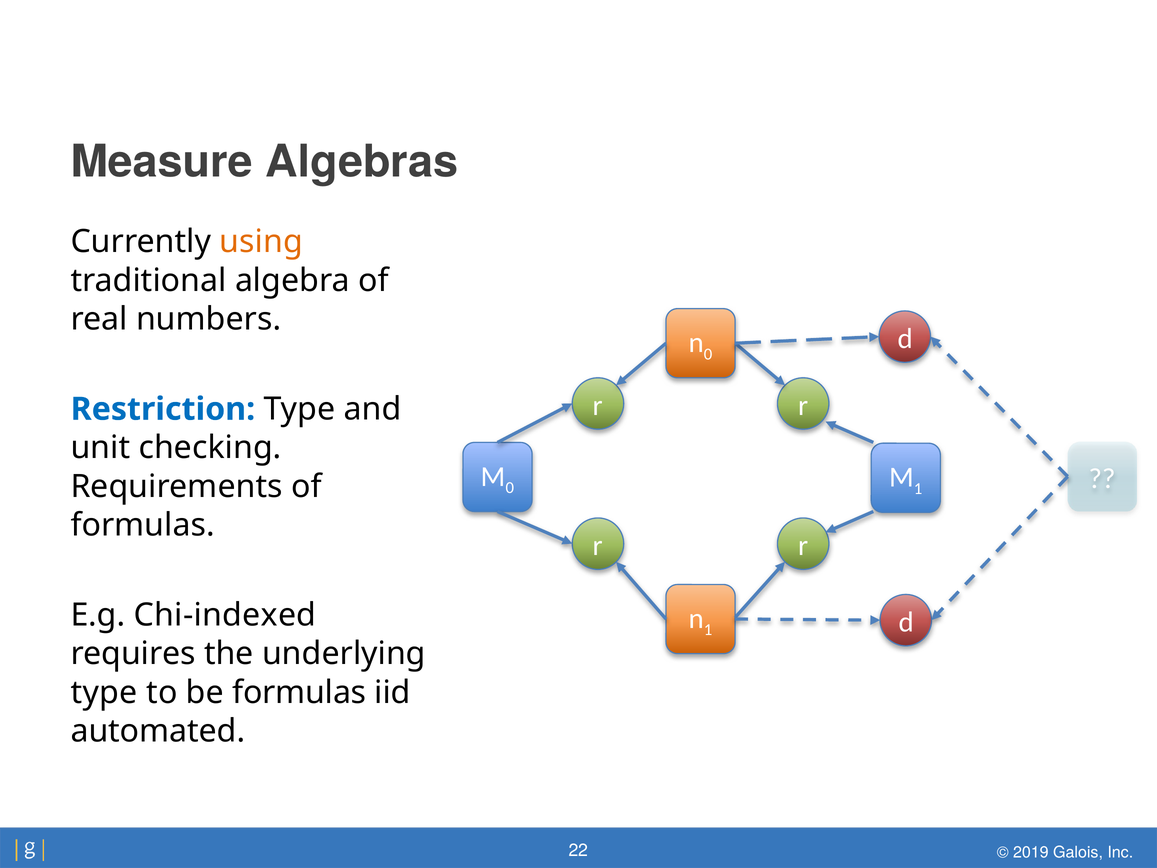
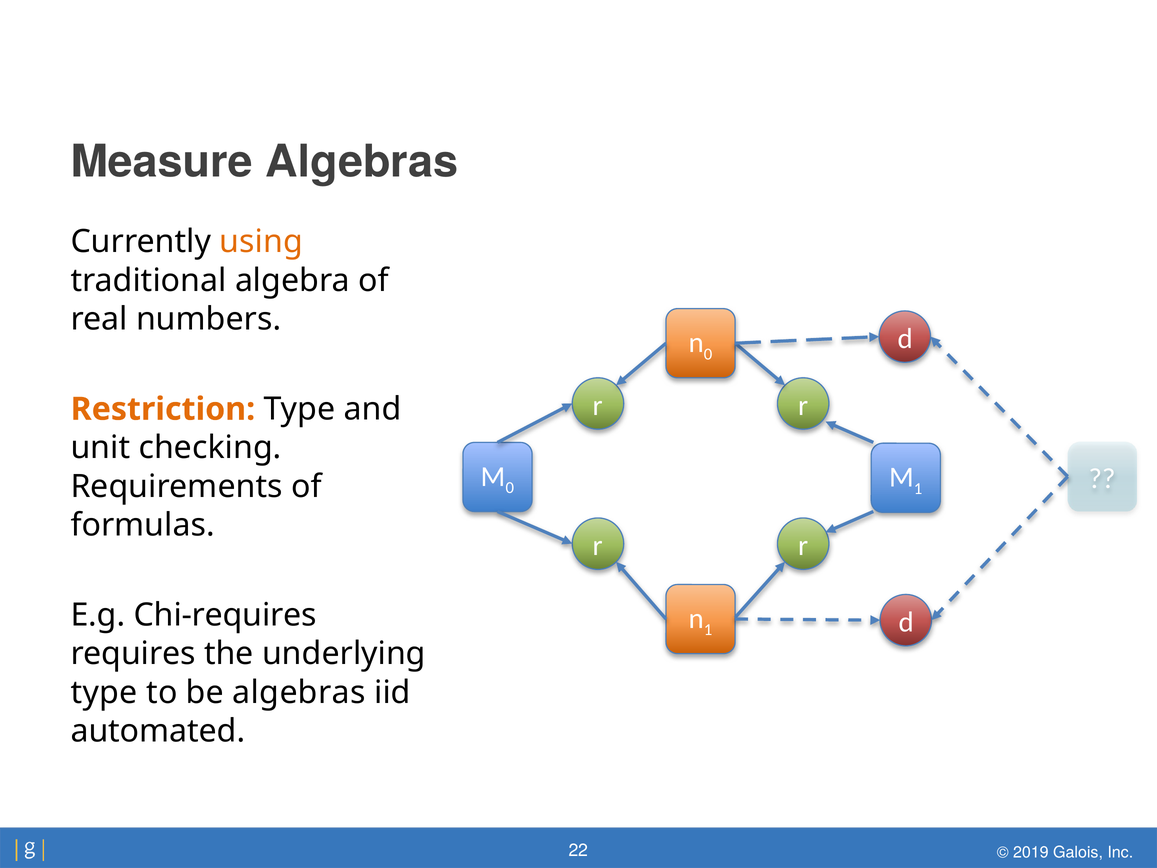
Restriction colour: blue -> orange
Chi-indexed: Chi-indexed -> Chi-requires
be formulas: formulas -> algebras
